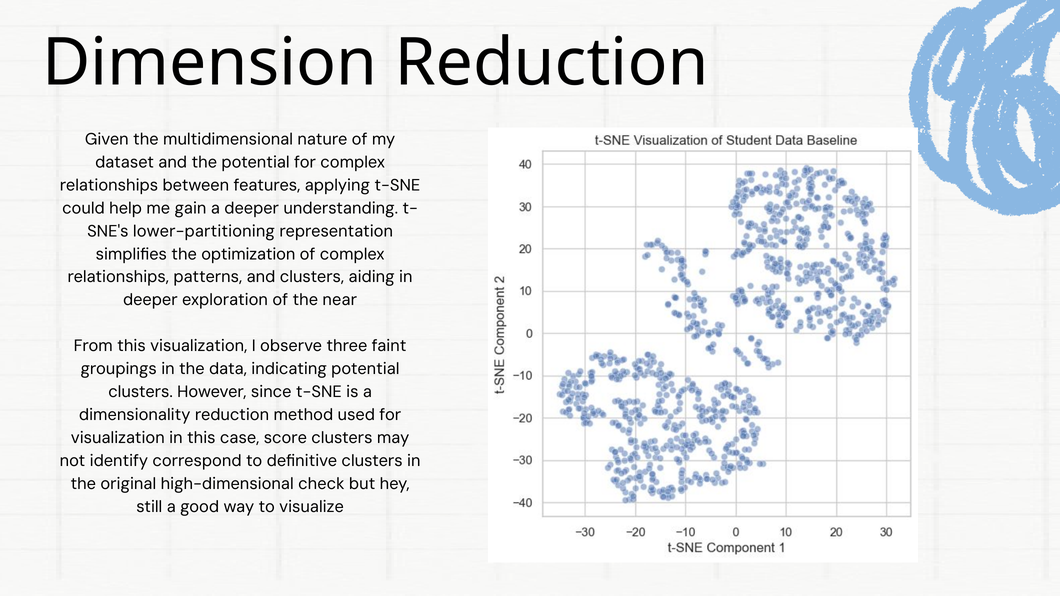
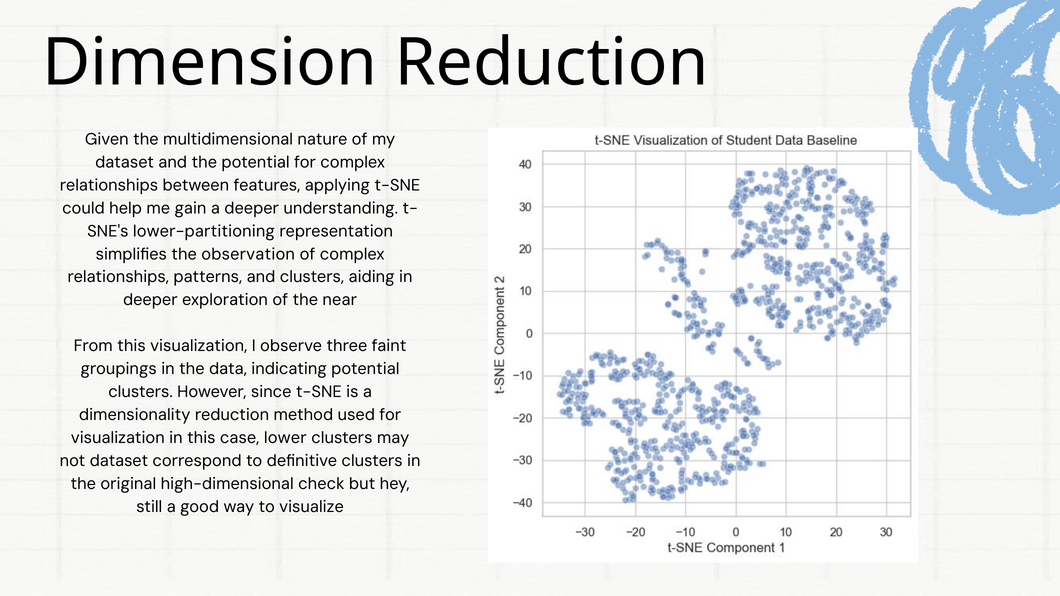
optimization: optimization -> observation
score: score -> lower
not identify: identify -> dataset
